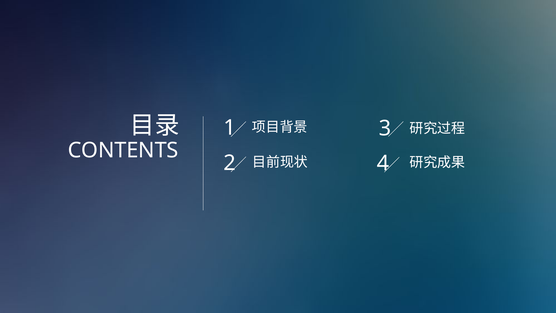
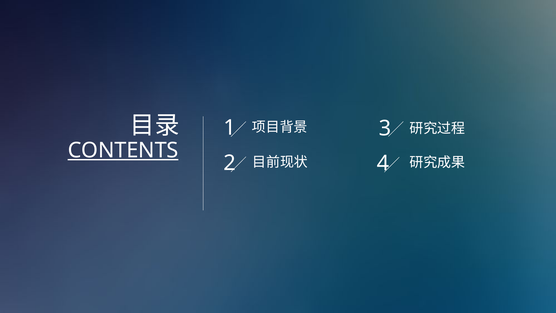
CONTENTS underline: none -> present
